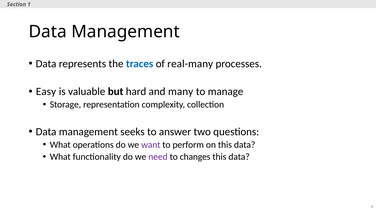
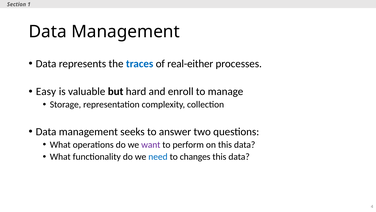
real-many: real-many -> real-either
many: many -> enroll
need colour: purple -> blue
